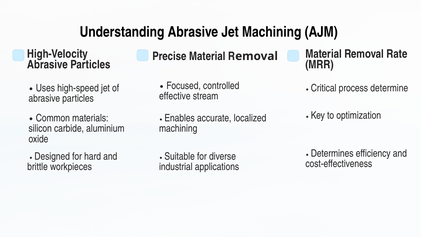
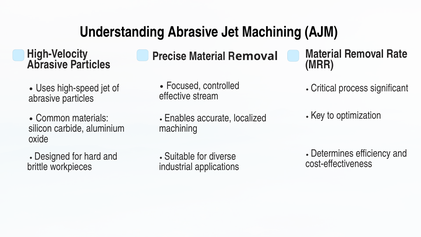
determine: determine -> significant
